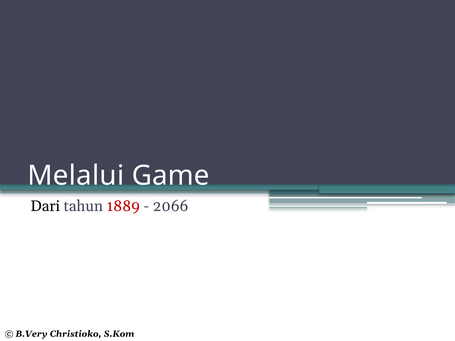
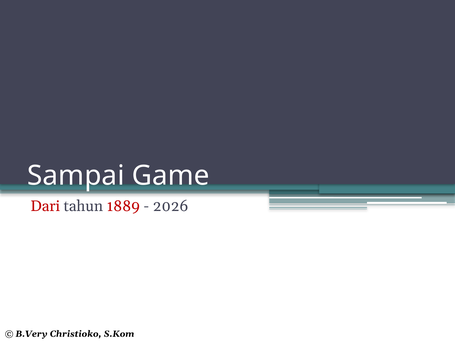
Melalui: Melalui -> Sampai
Dari colour: black -> red
2066: 2066 -> 2026
